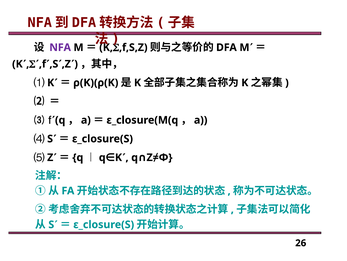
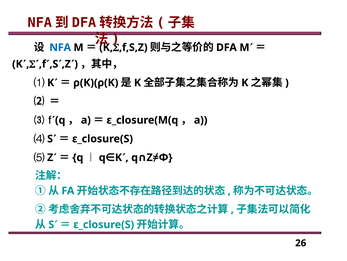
NFA colour: purple -> blue
